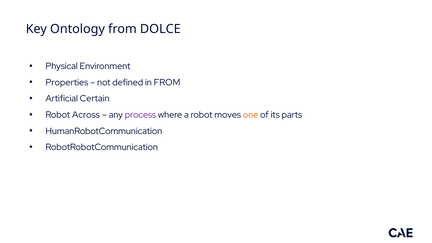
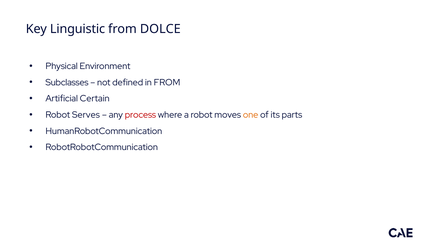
Ontology: Ontology -> Linguistic
Properties: Properties -> Subclasses
Across: Across -> Serves
process colour: purple -> red
